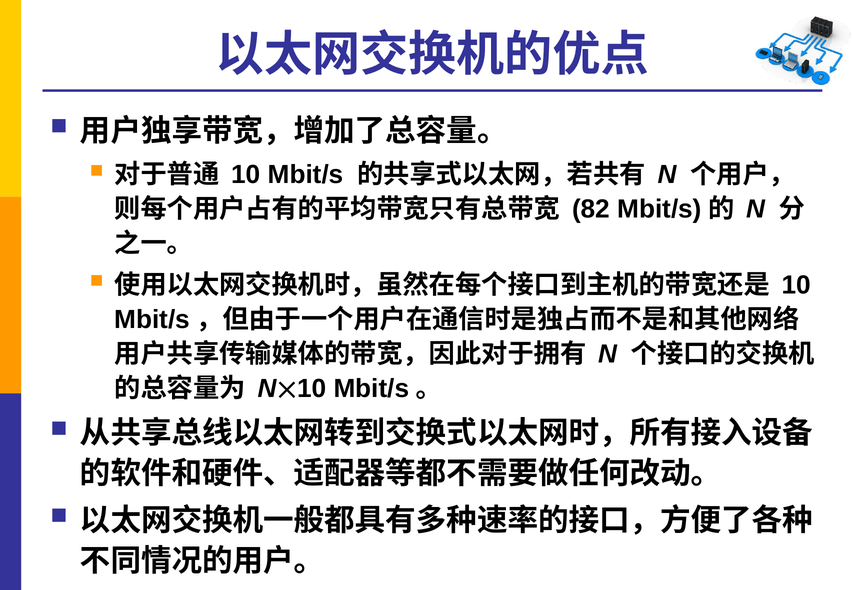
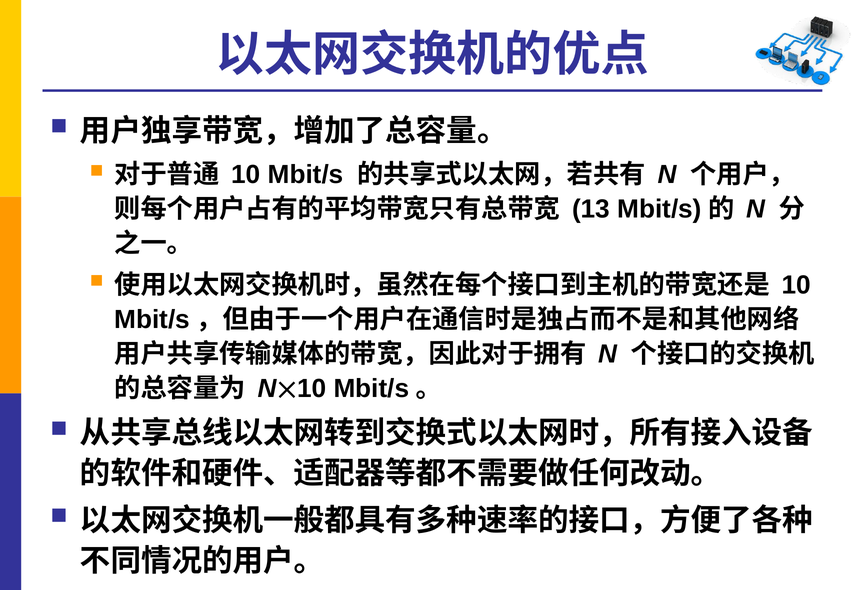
82: 82 -> 13
